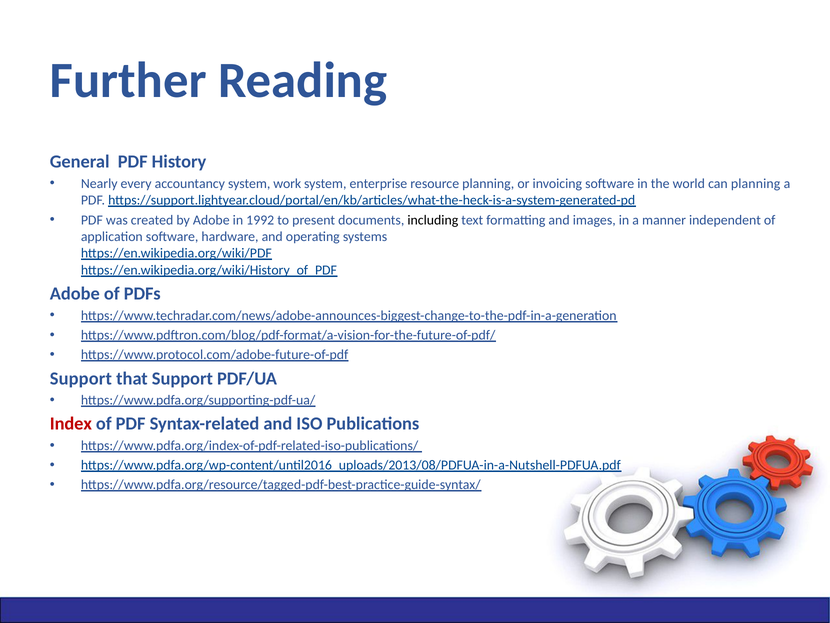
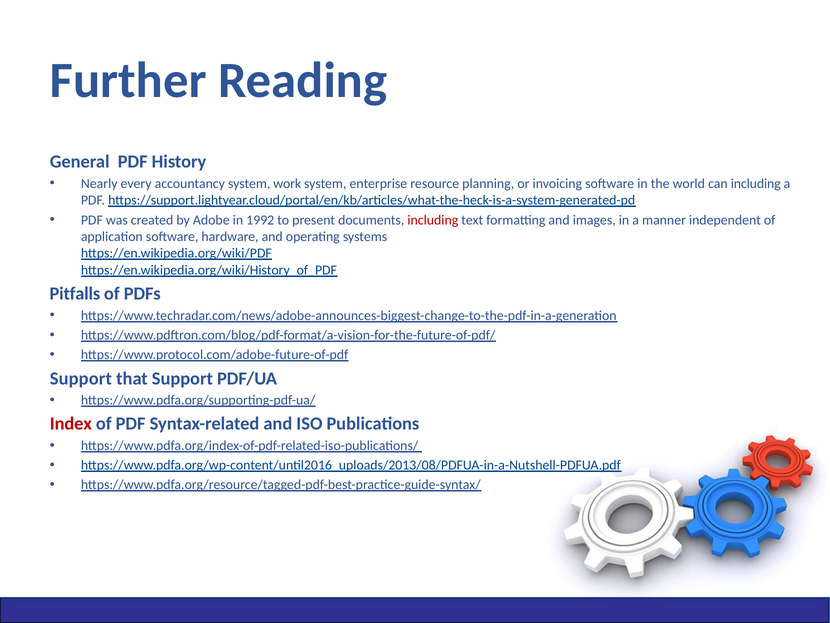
can planning: planning -> including
including at (433, 220) colour: black -> red
Adobe at (75, 293): Adobe -> Pitfalls
